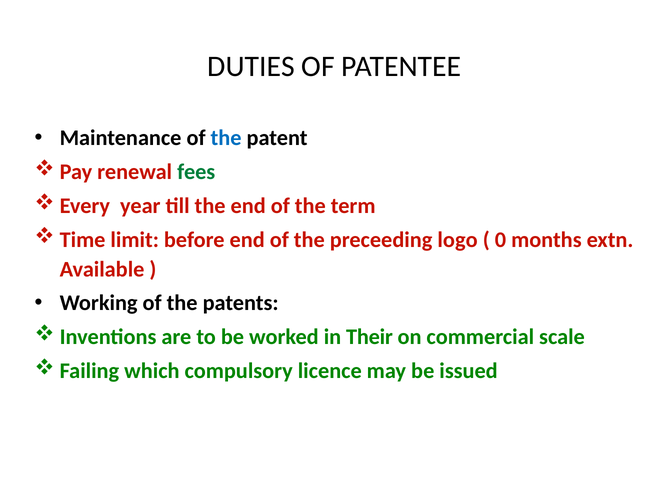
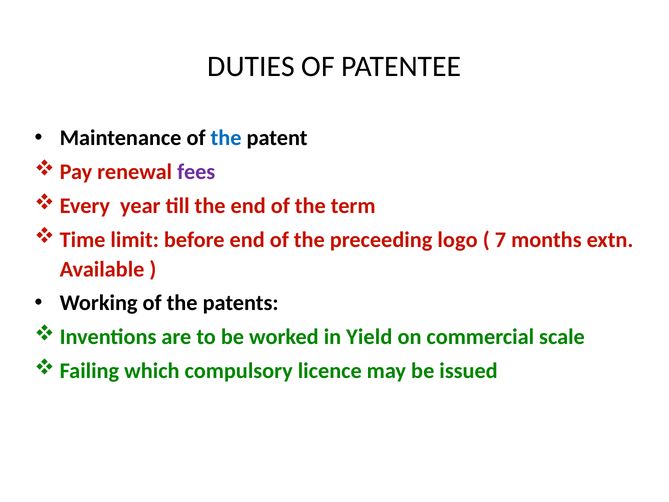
fees colour: green -> purple
0: 0 -> 7
Their: Their -> Yield
